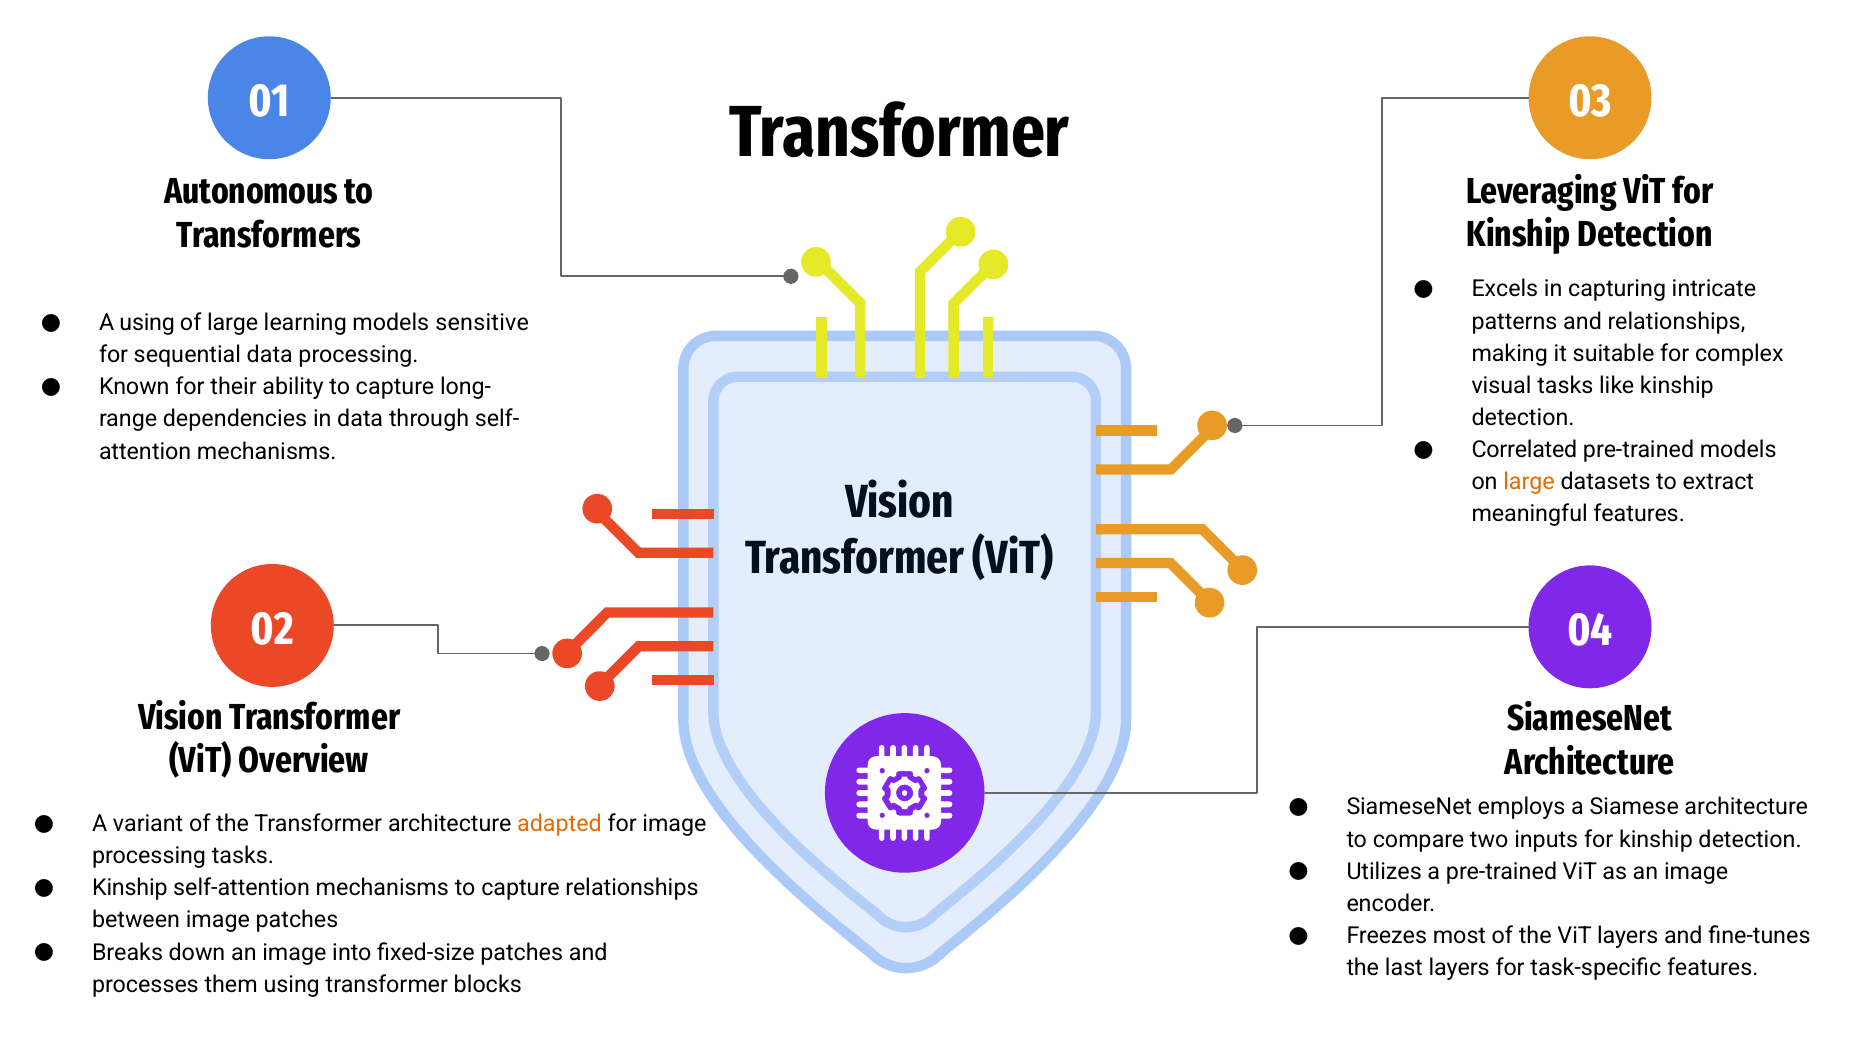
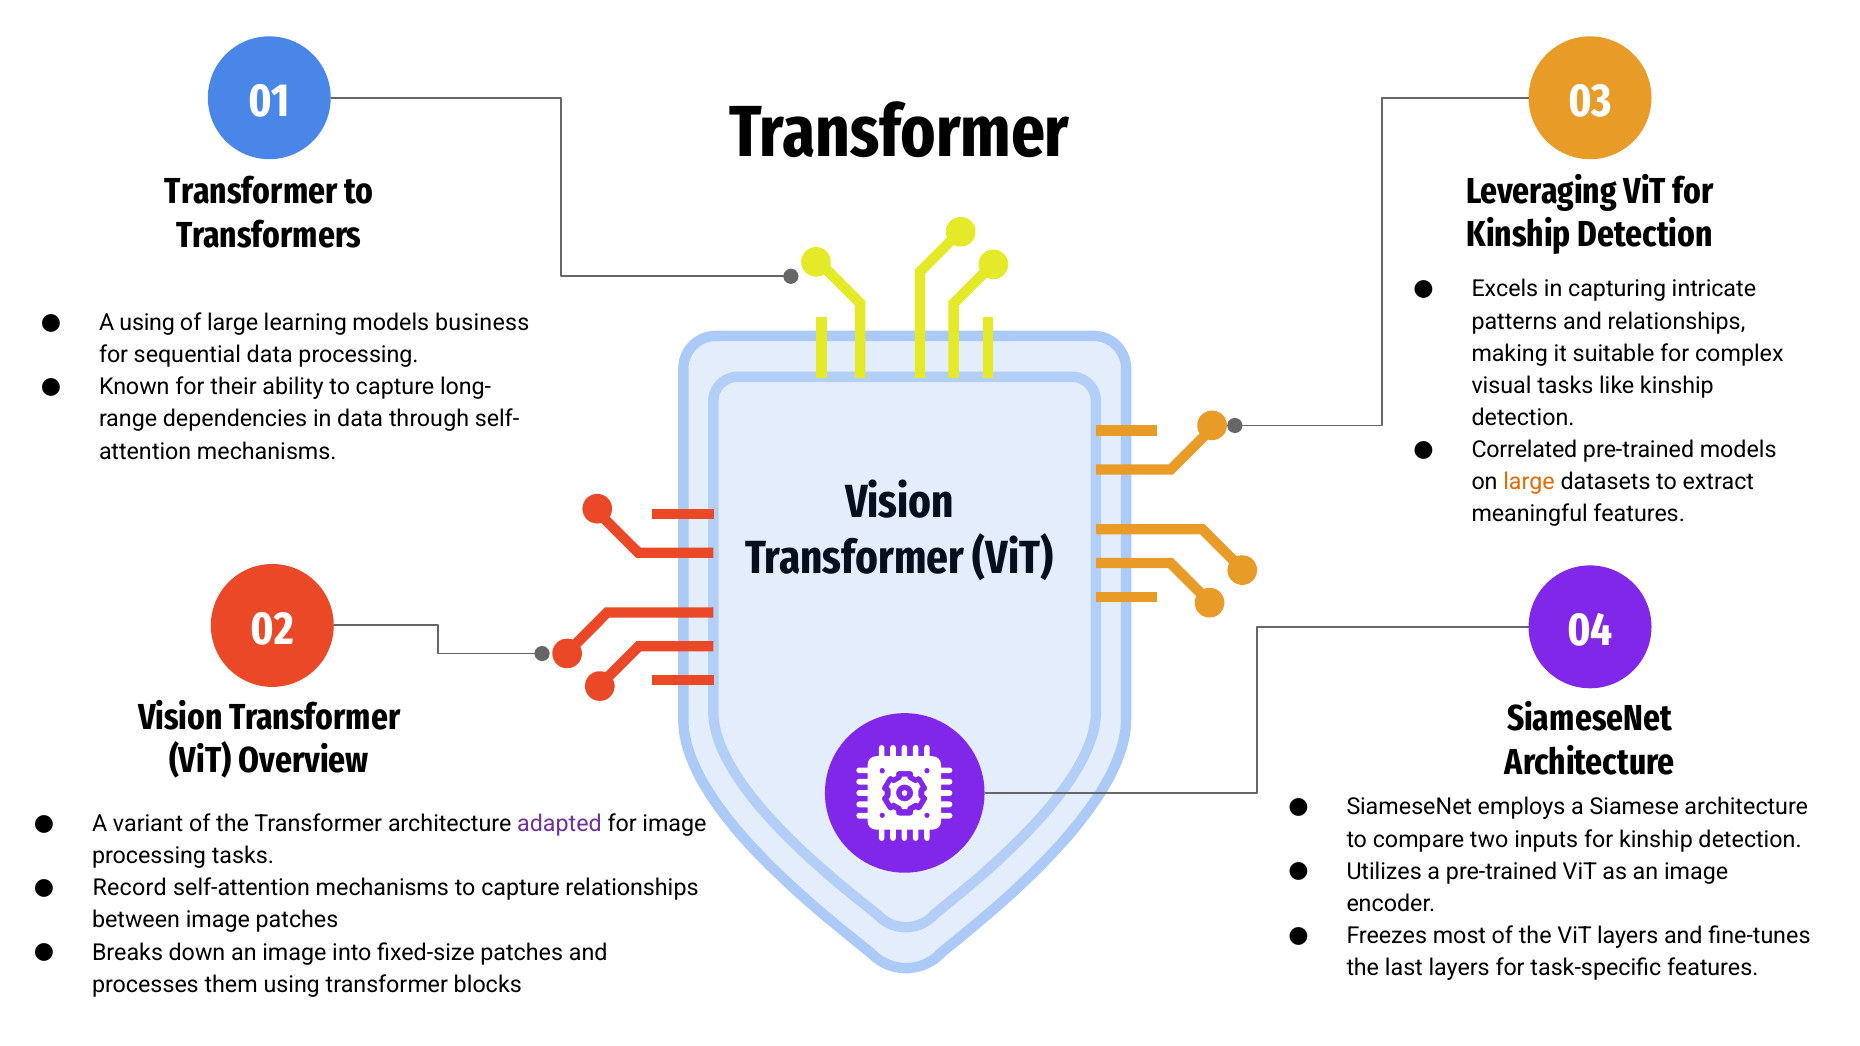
Autonomous at (251, 192): Autonomous -> Transformer
sensitive: sensitive -> business
adapted colour: orange -> purple
Kinship at (130, 888): Kinship -> Record
